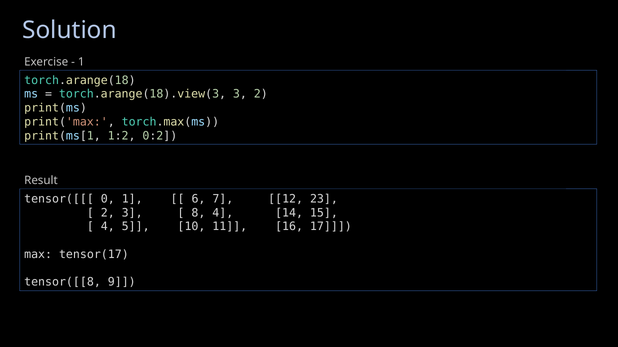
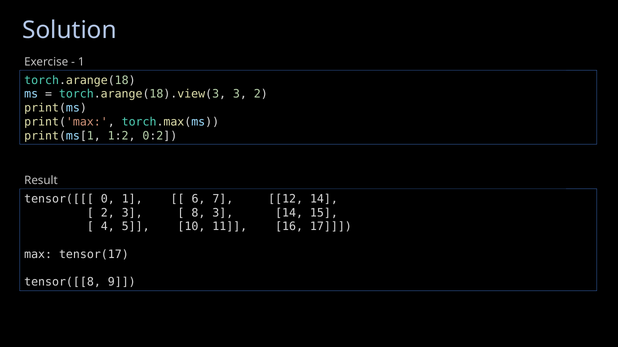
12 23: 23 -> 14
8 4: 4 -> 3
